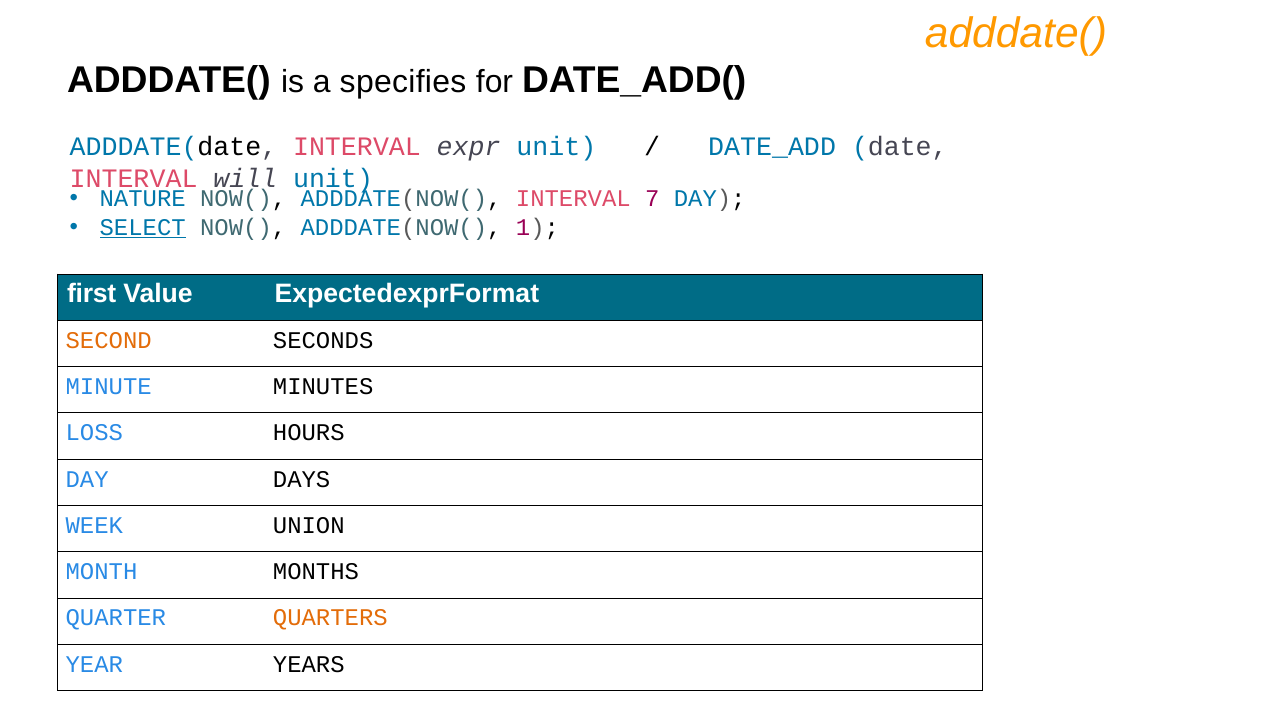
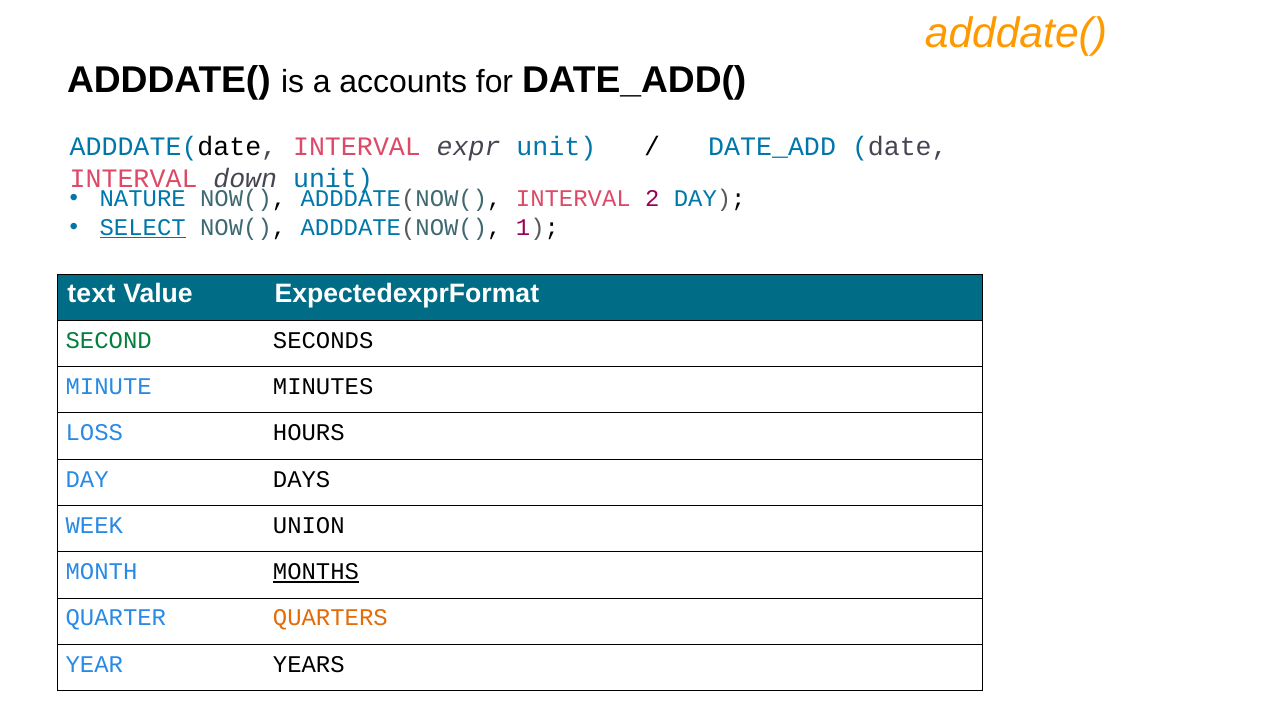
specifies: specifies -> accounts
will: will -> down
7: 7 -> 2
first: first -> text
SECOND colour: orange -> green
MONTHS underline: none -> present
